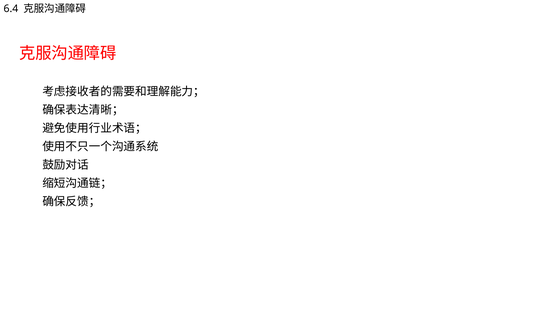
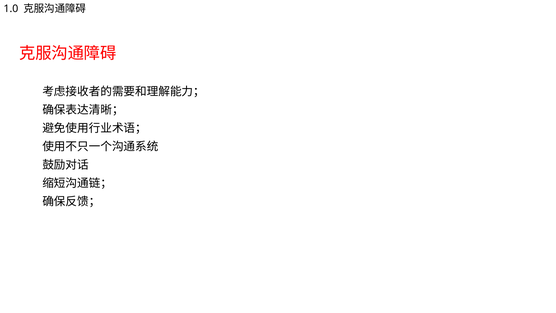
6.4: 6.4 -> 1.0
